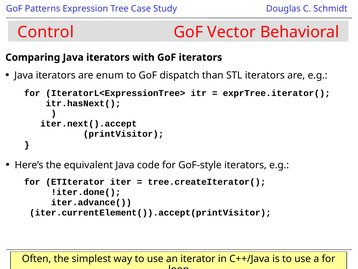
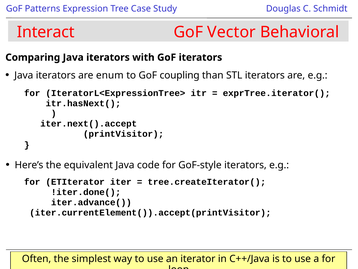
Control: Control -> Interact
dispatch: dispatch -> coupling
